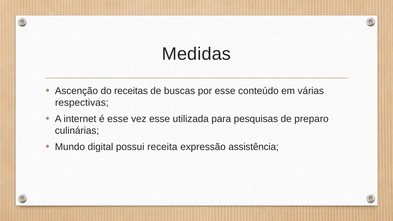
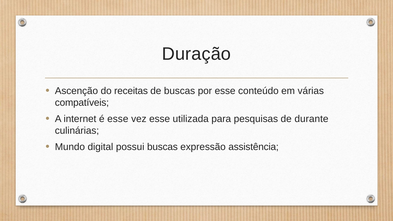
Medidas: Medidas -> Duração
respectivas: respectivas -> compatíveis
preparo: preparo -> durante
possui receita: receita -> buscas
